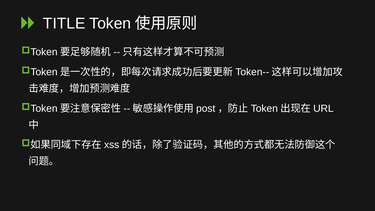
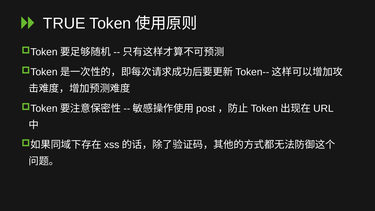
TITLE: TITLE -> TRUE
